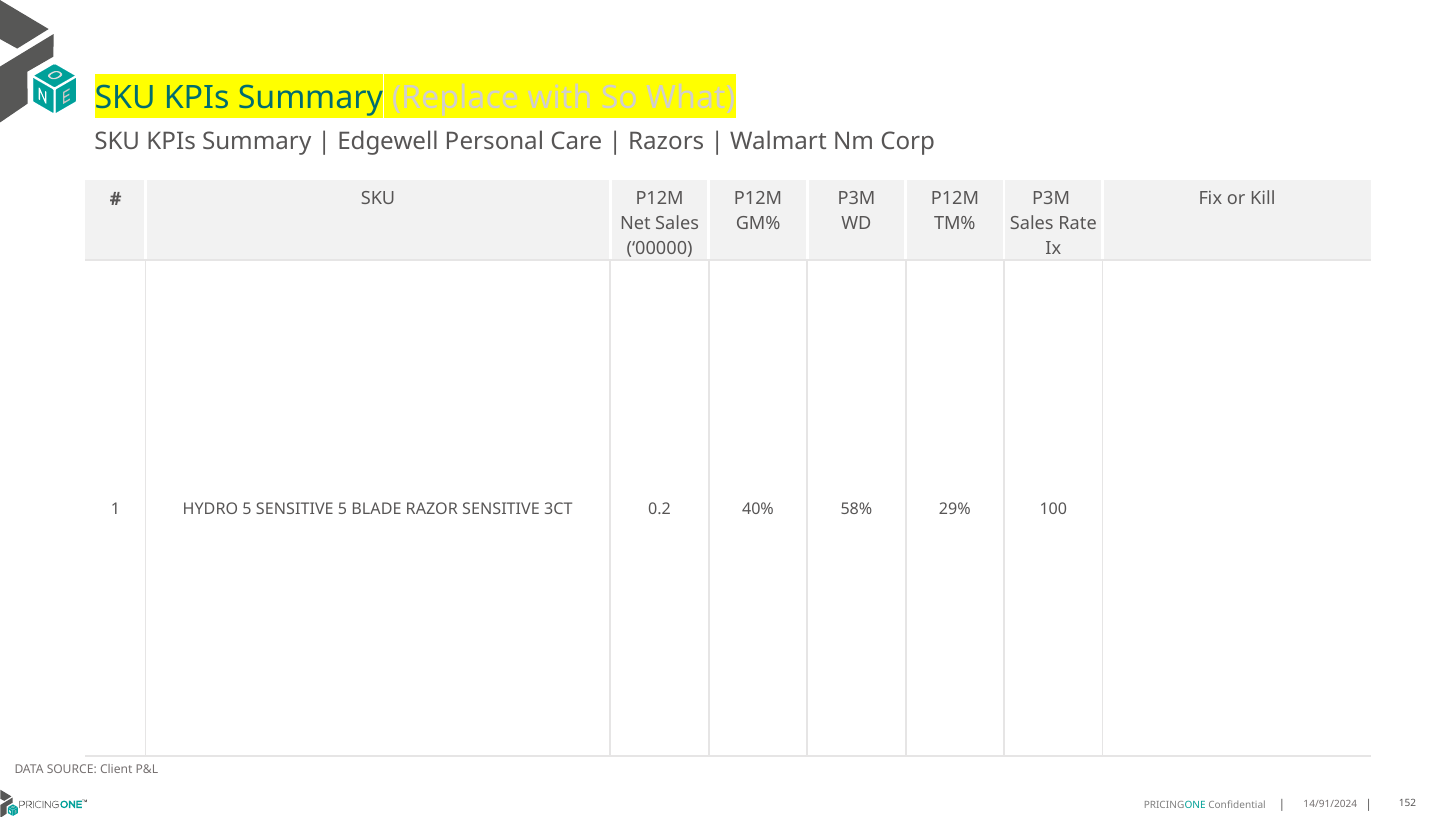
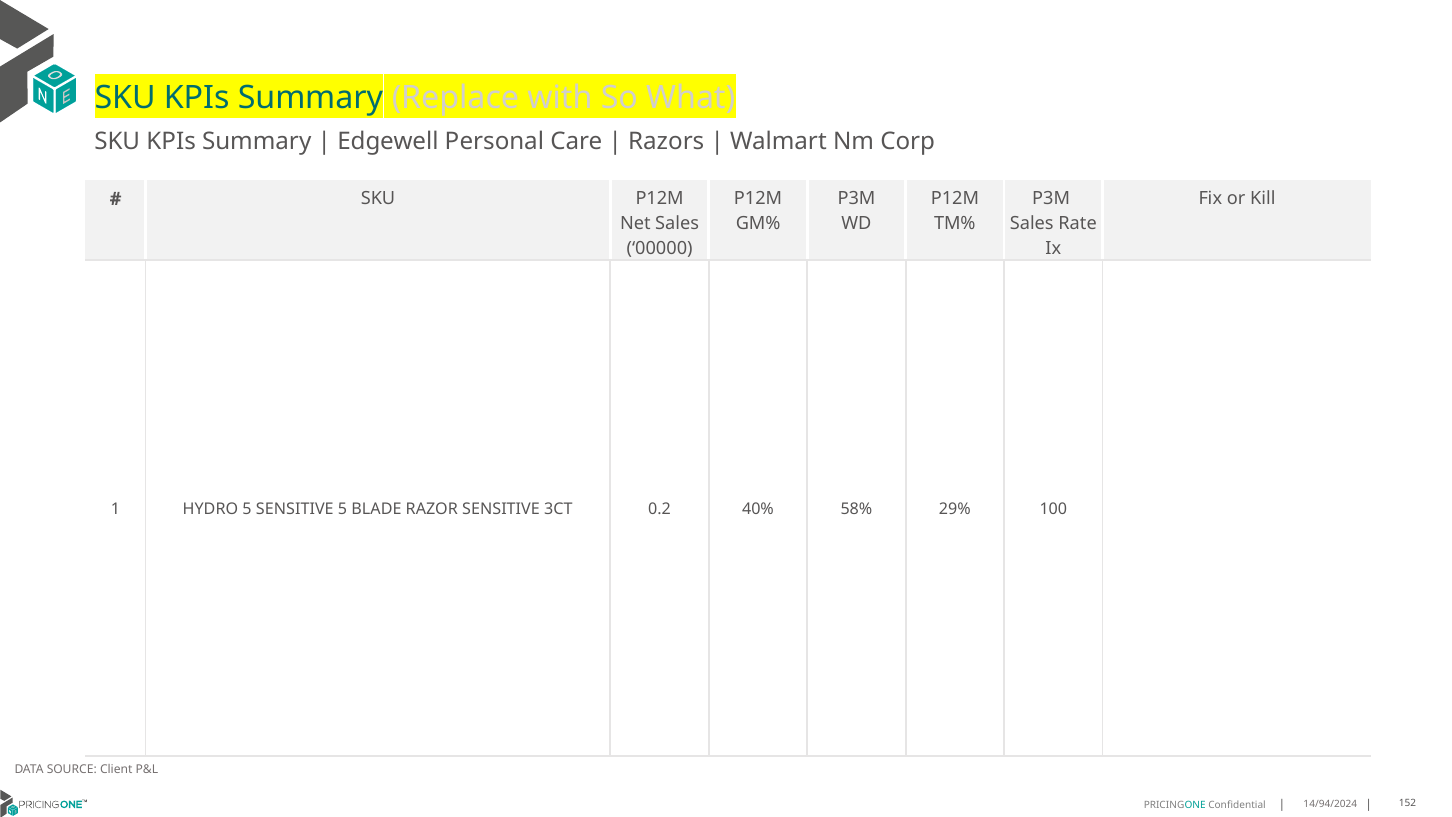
14/91/2024: 14/91/2024 -> 14/94/2024
